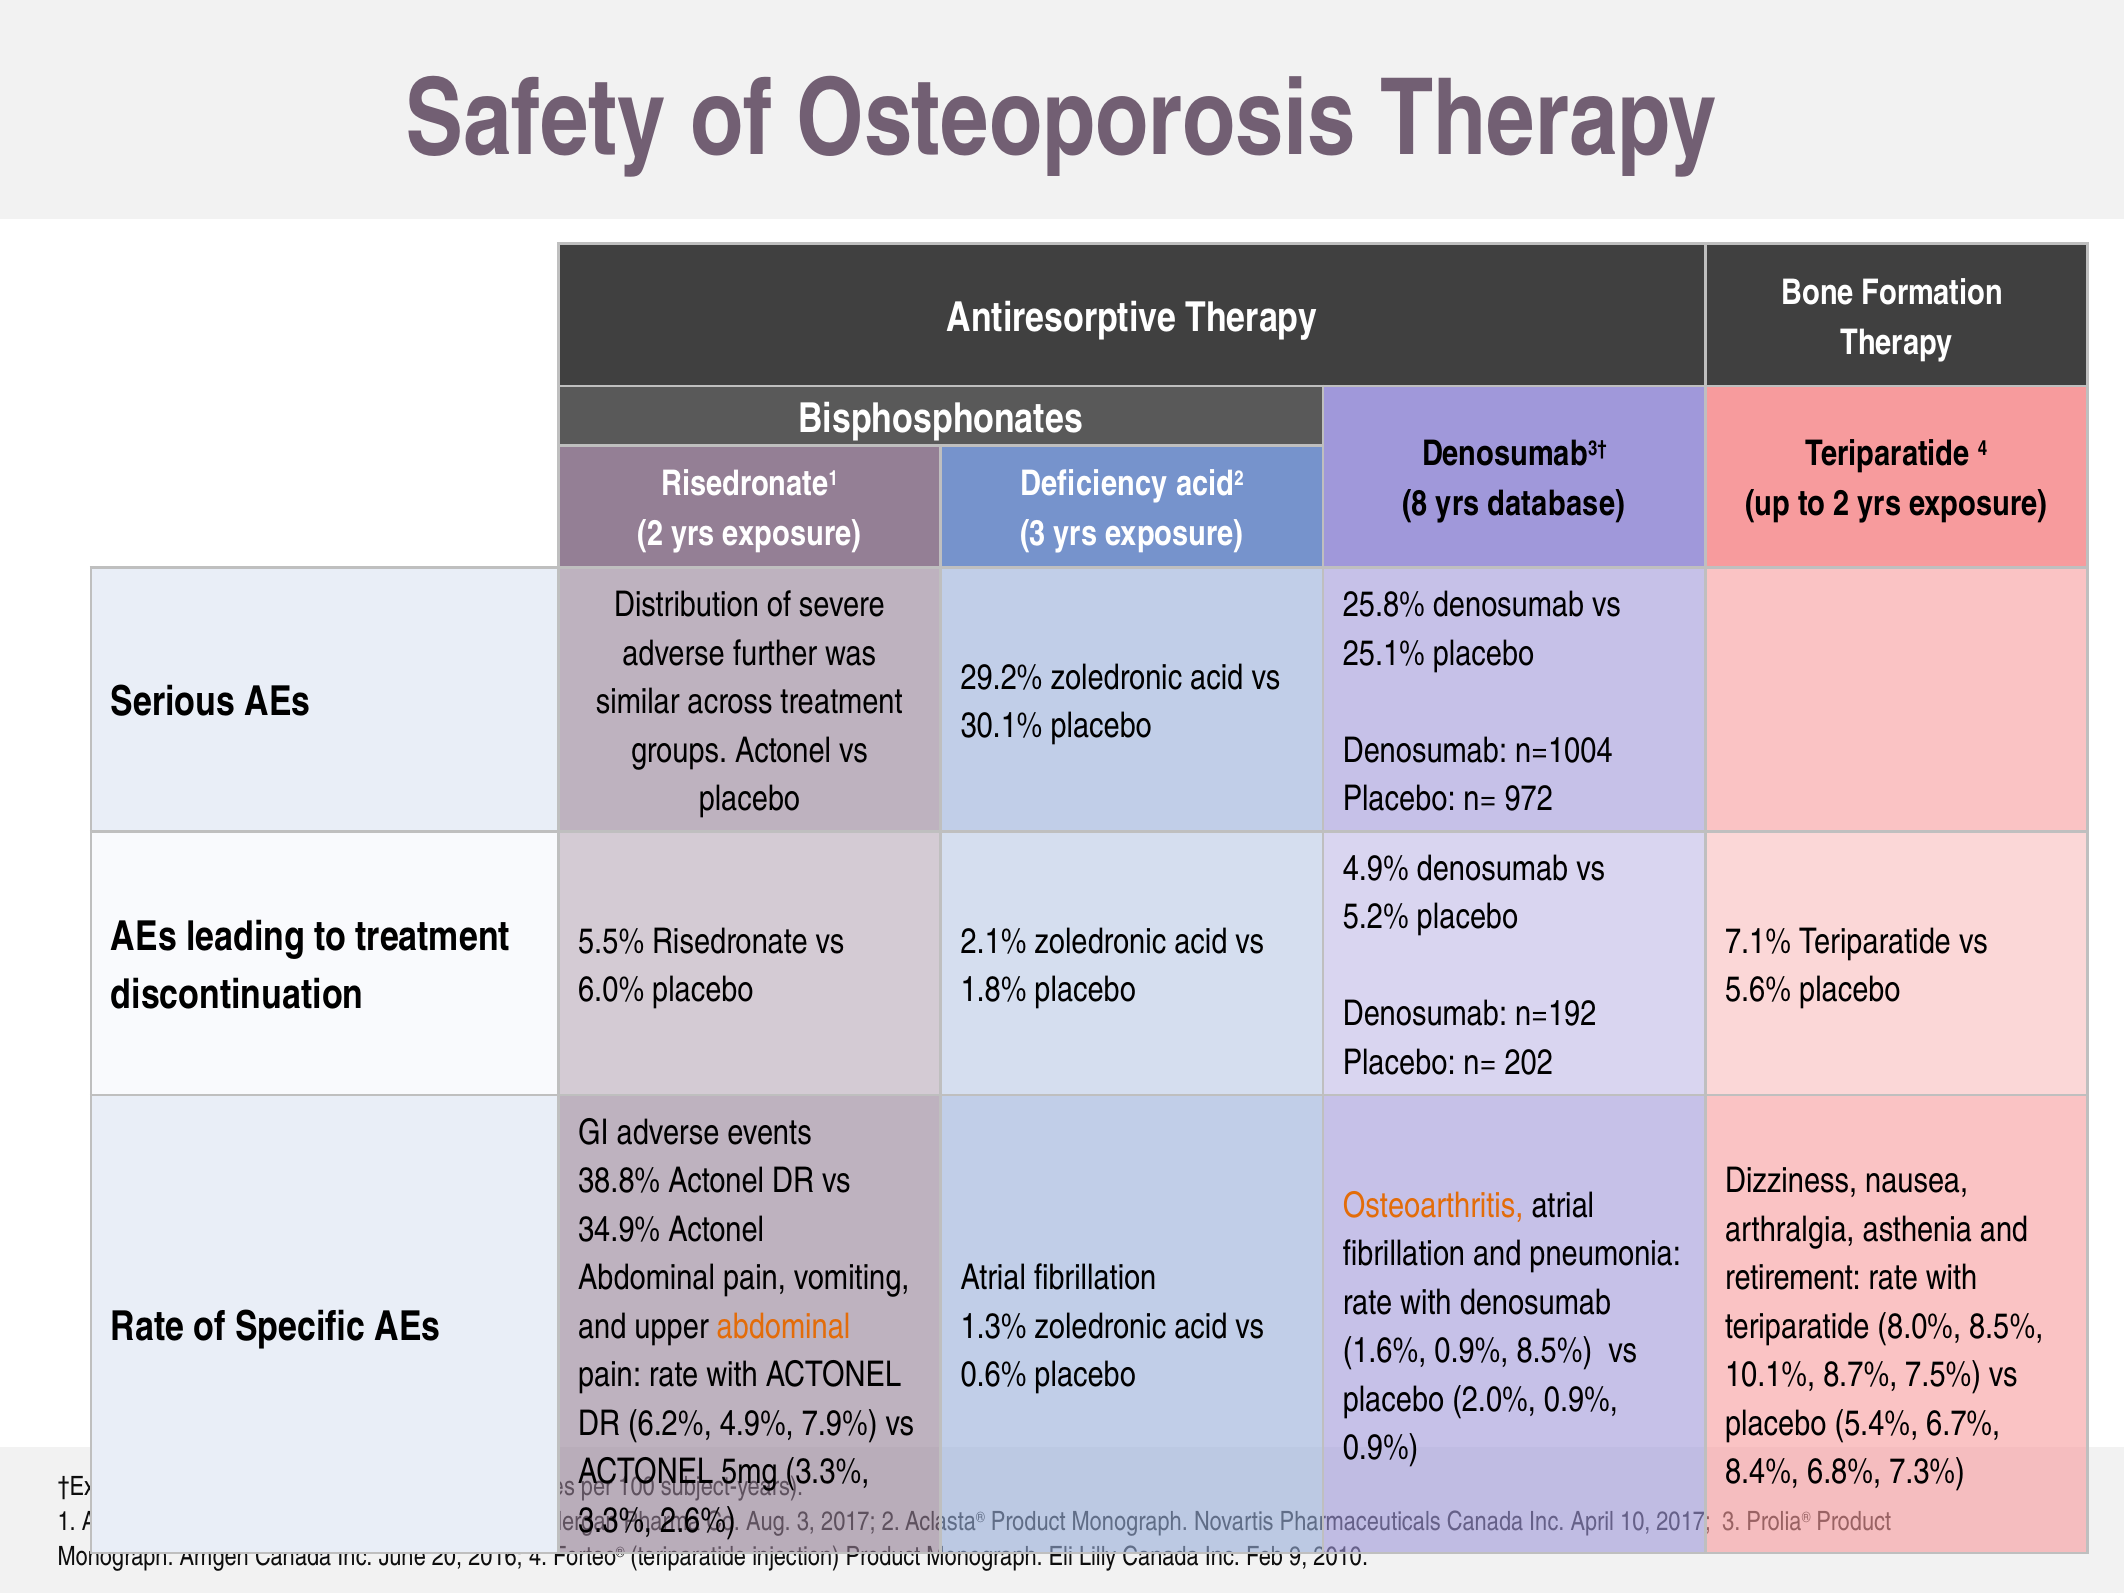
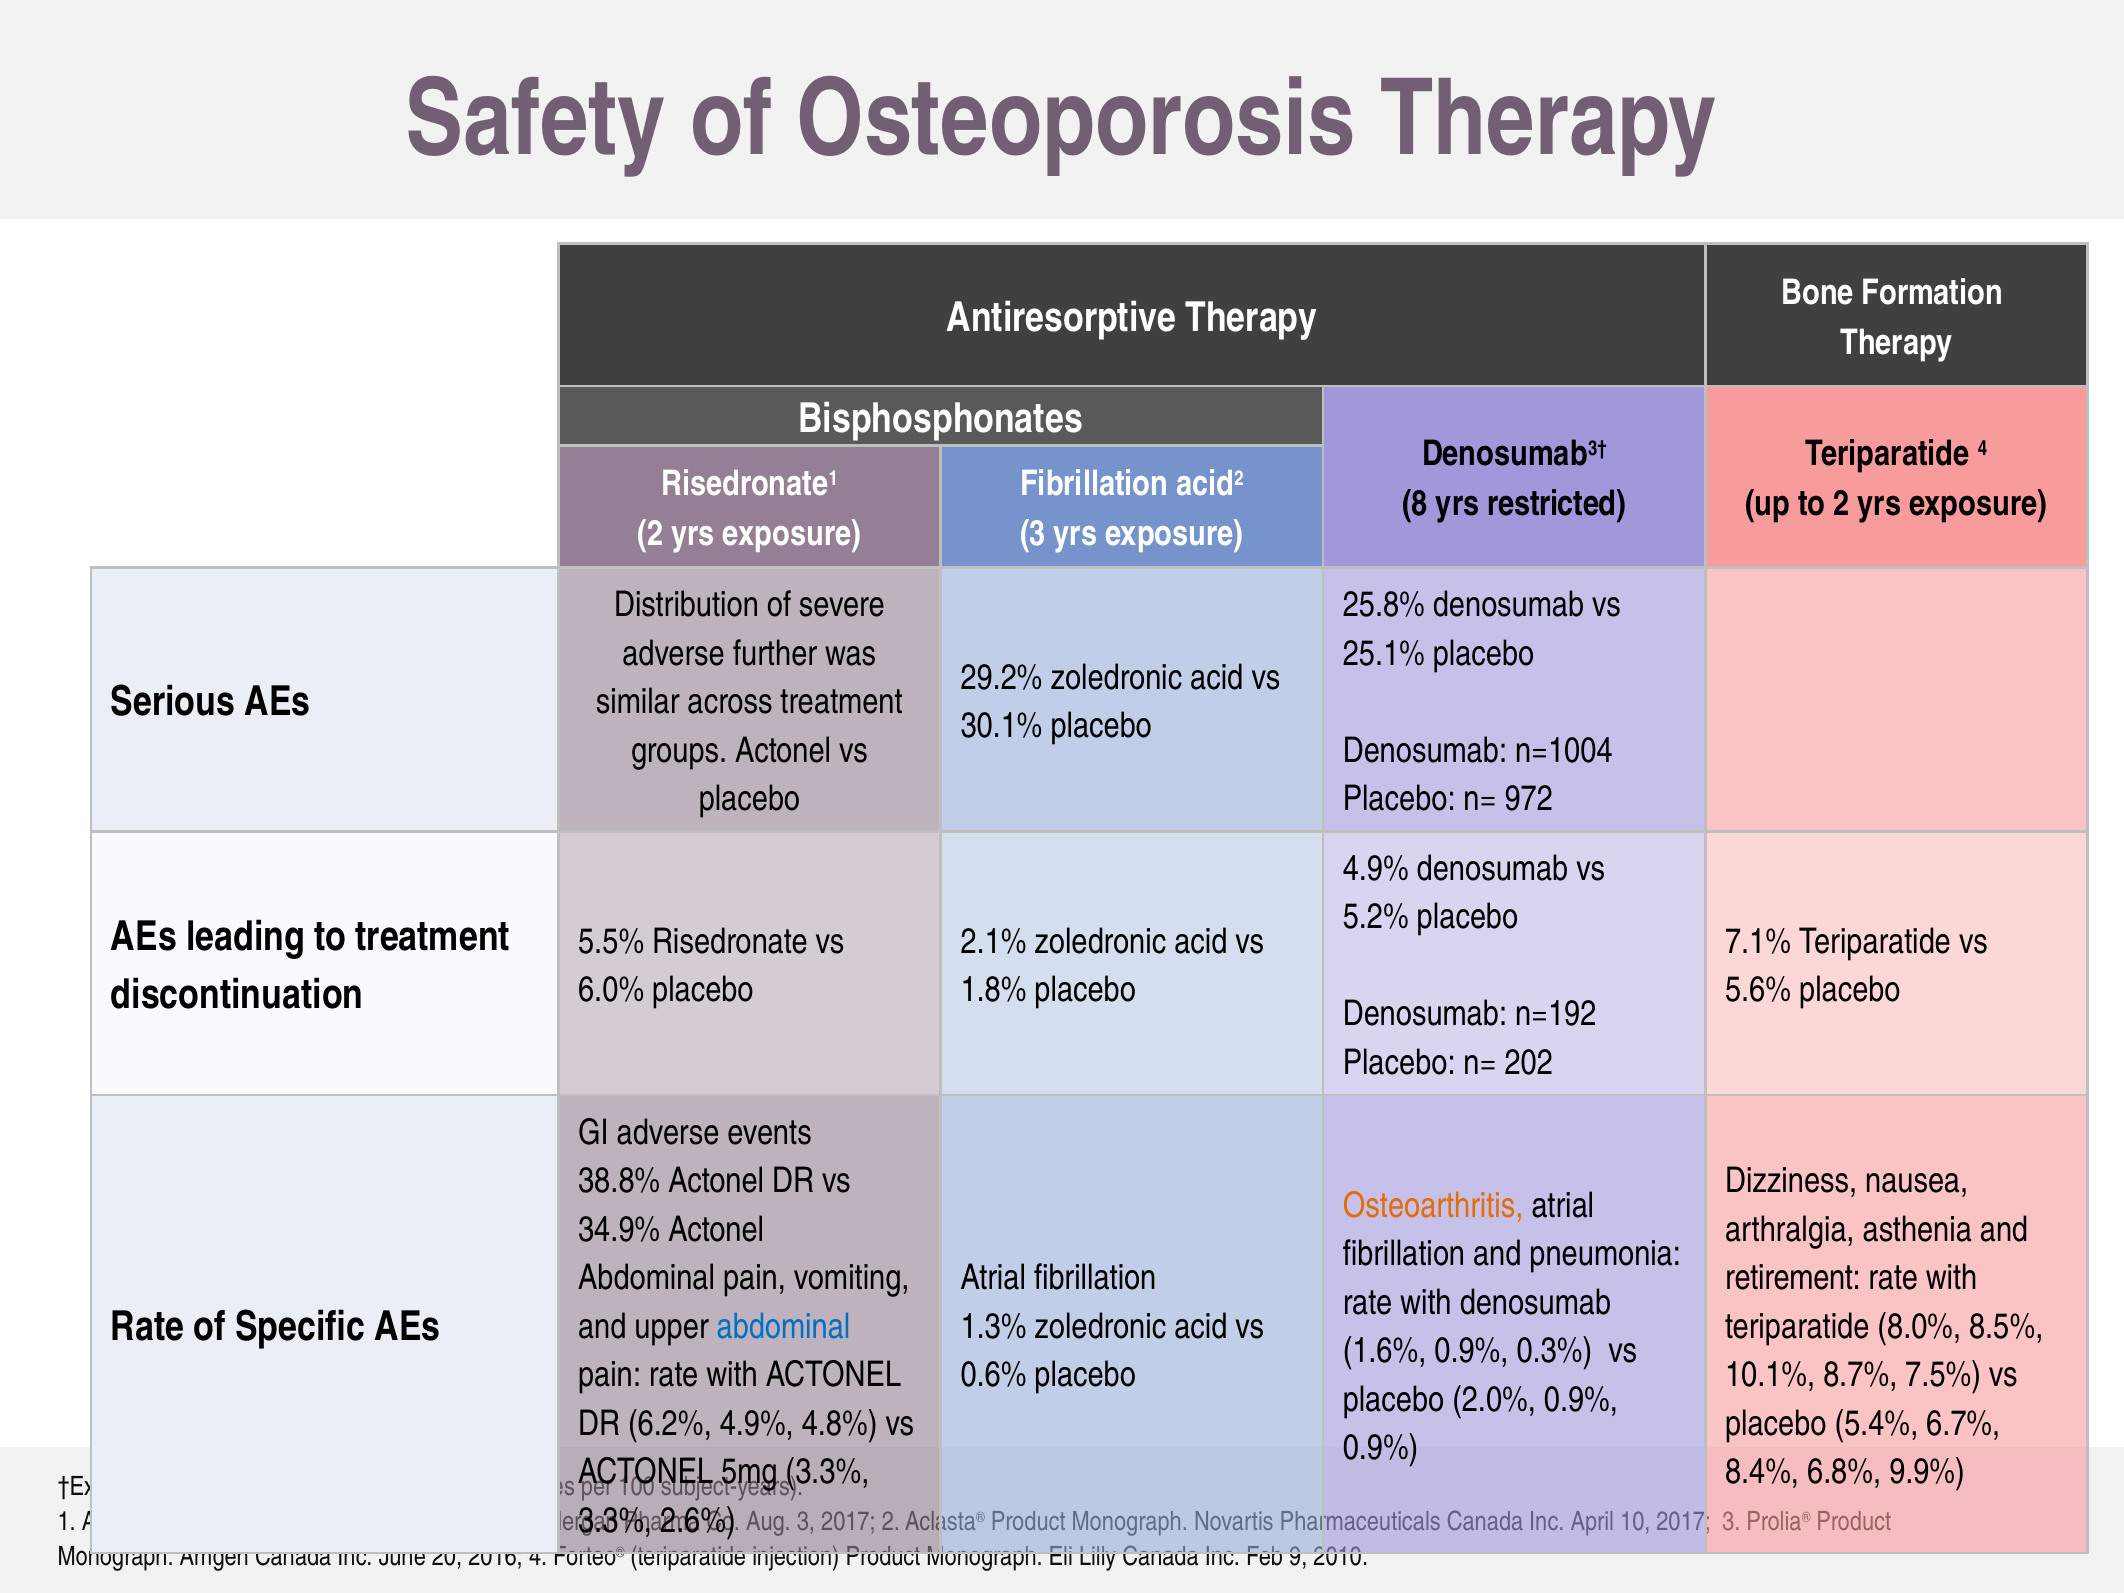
Deficiency at (1094, 484): Deficiency -> Fibrillation
database: database -> restricted
abdominal at (783, 1327) colour: orange -> blue
0.9% 8.5%: 8.5% -> 0.3%
7.9%: 7.9% -> 4.8%
7.3%: 7.3% -> 9.9%
